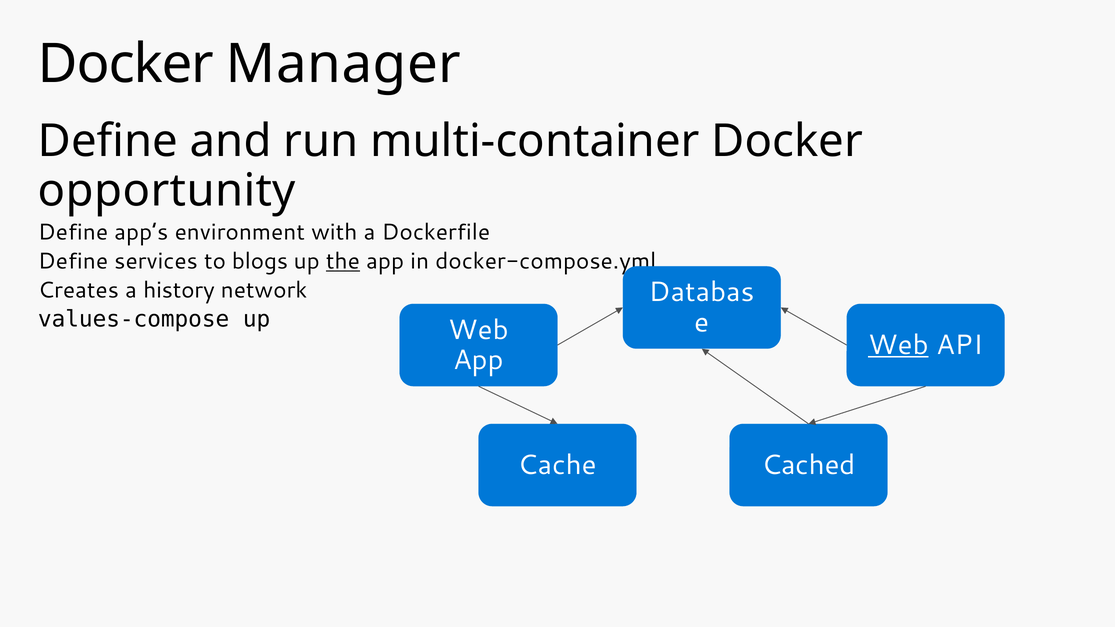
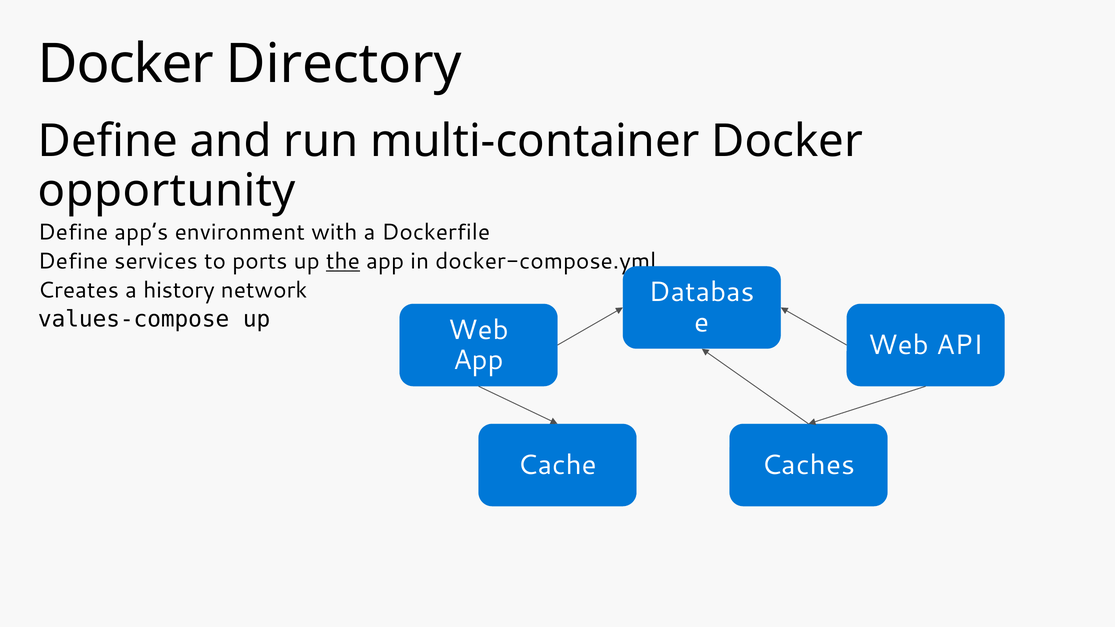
Manager: Manager -> Directory
blogs: blogs -> ports
Web at (898, 345) underline: present -> none
Cached: Cached -> Caches
